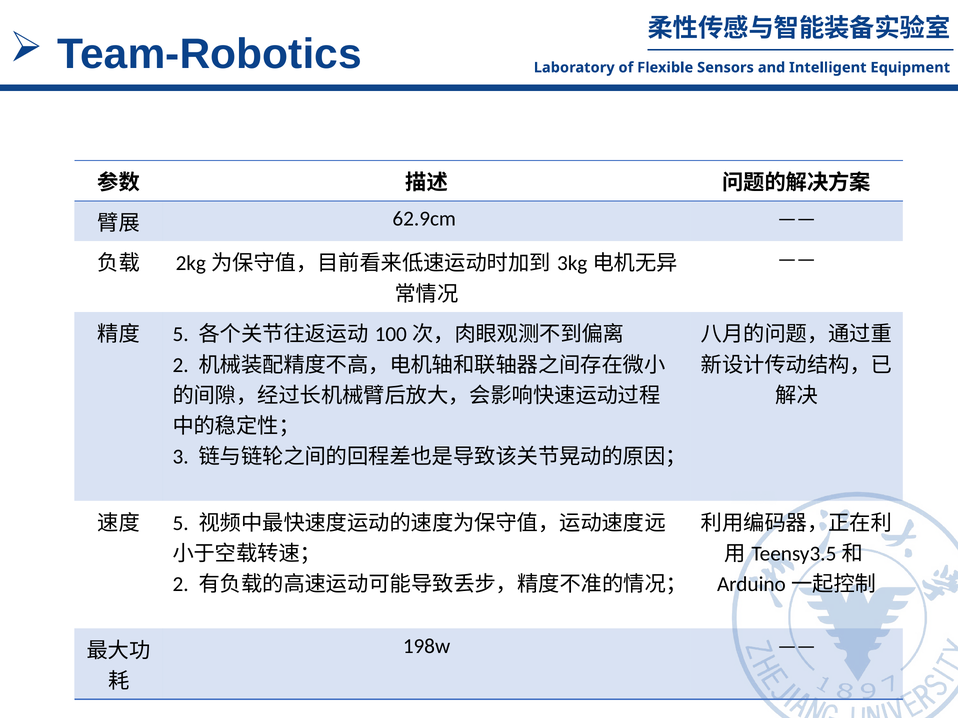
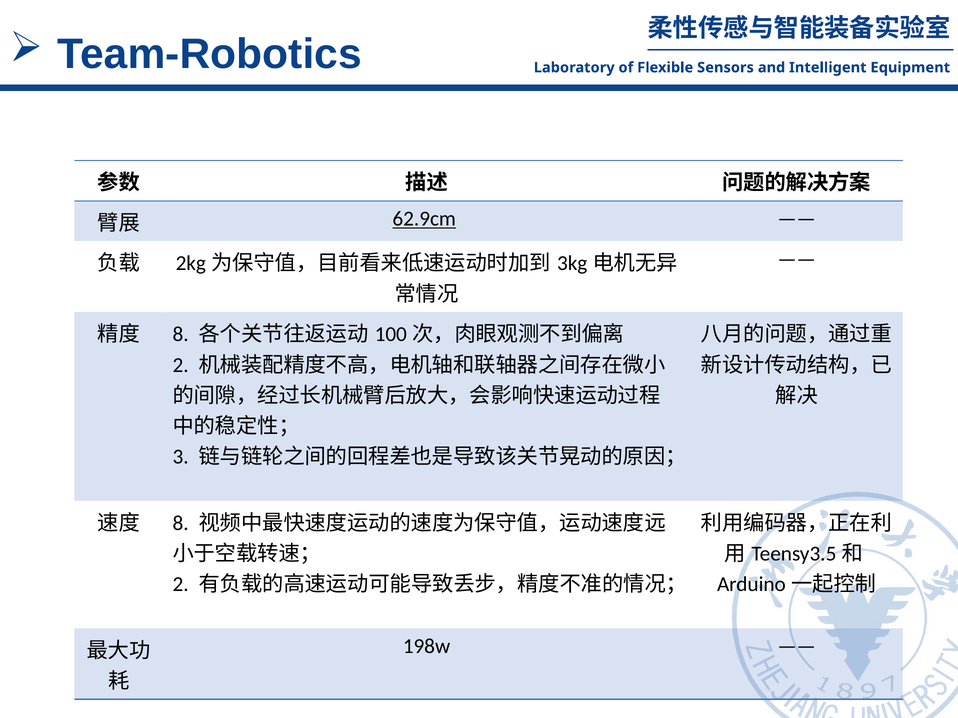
62.9cm underline: none -> present
5 at (181, 335): 5 -> 8
5 at (181, 524): 5 -> 8
